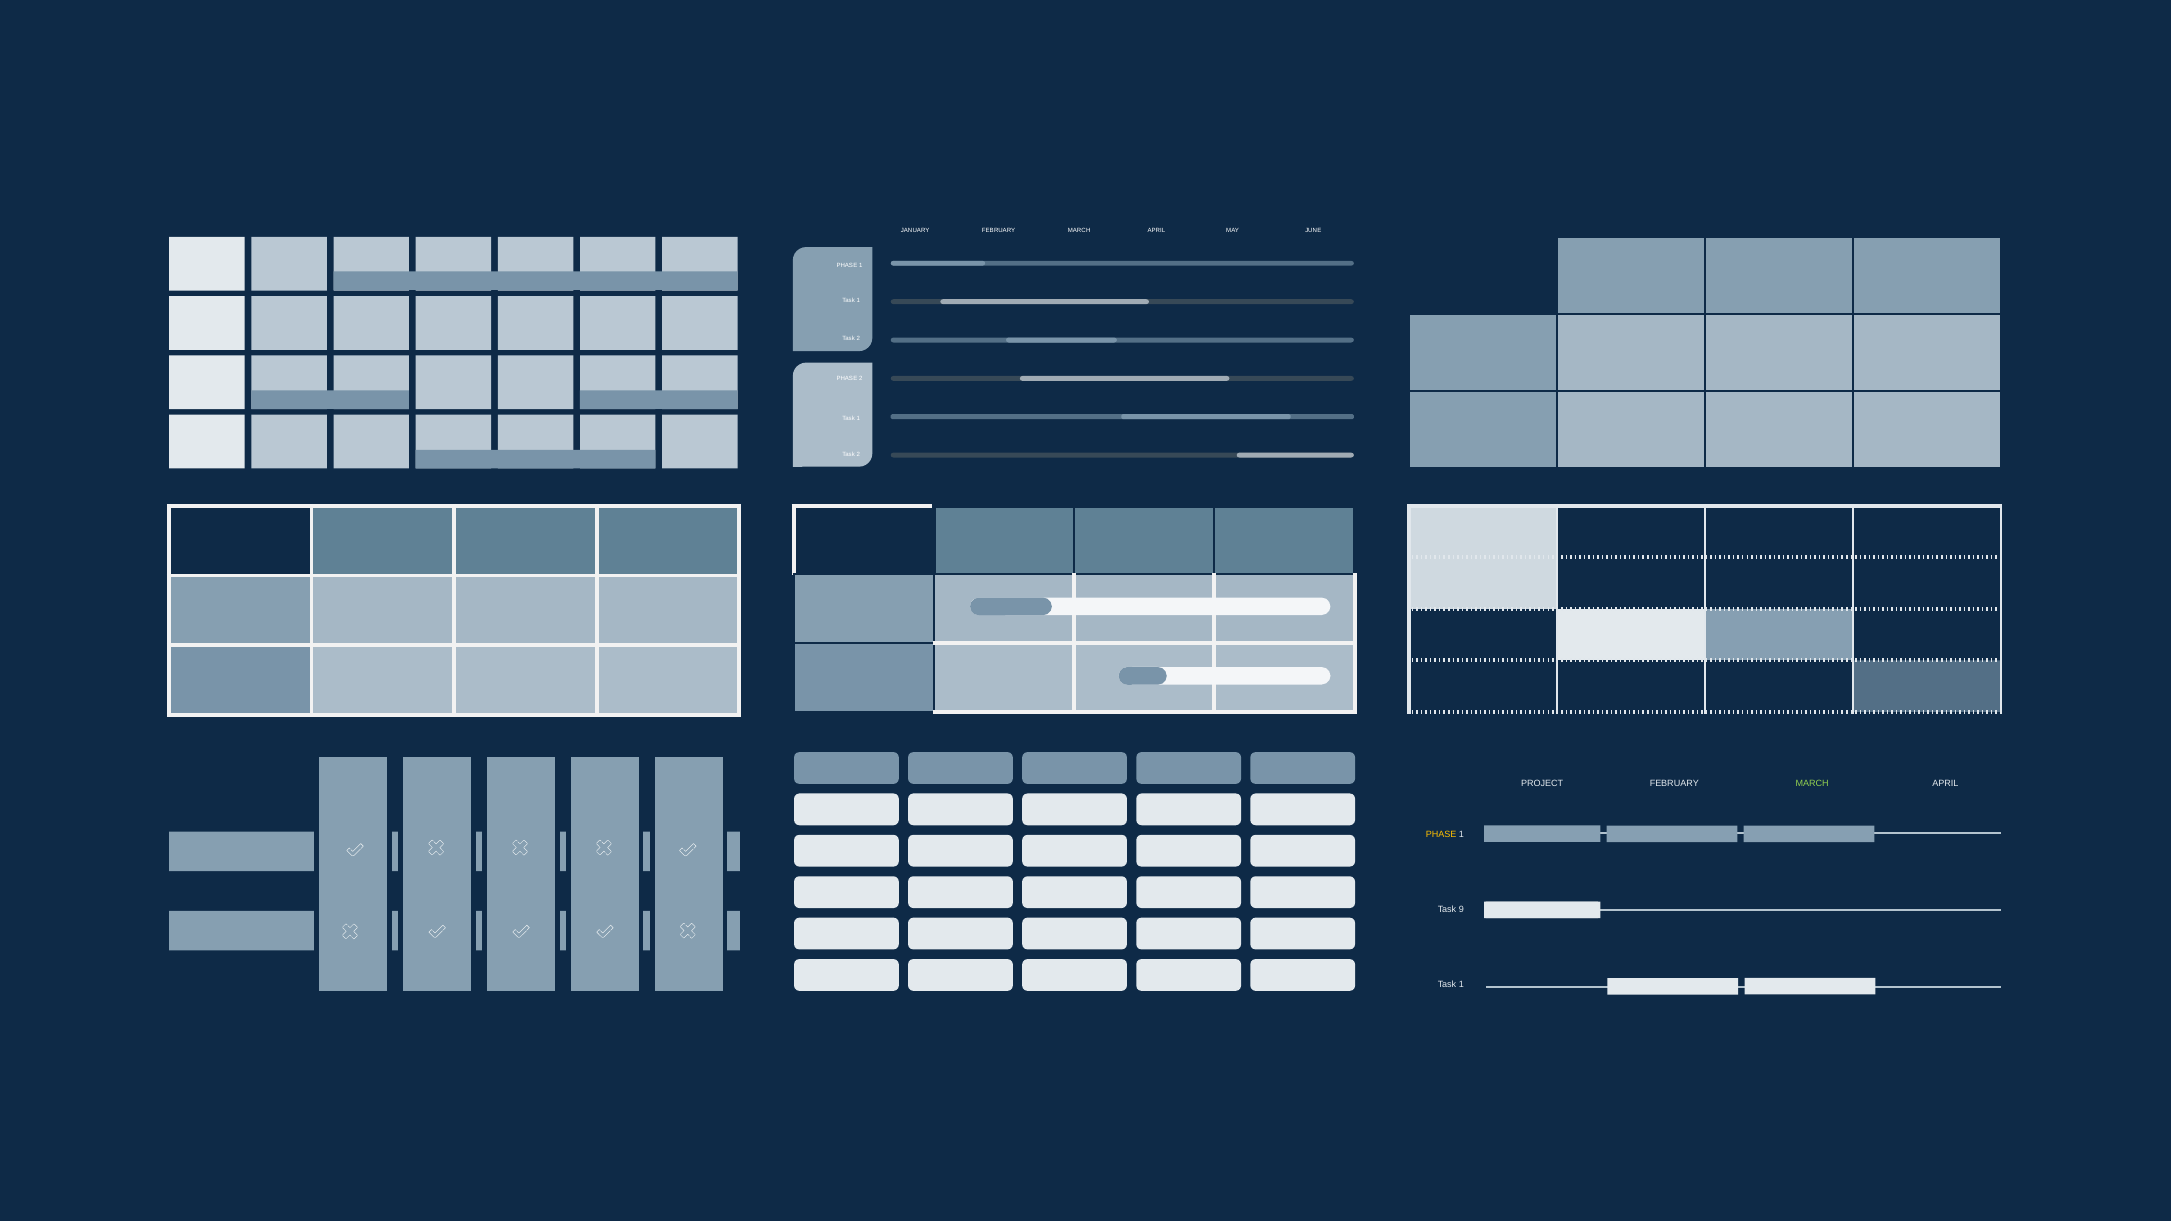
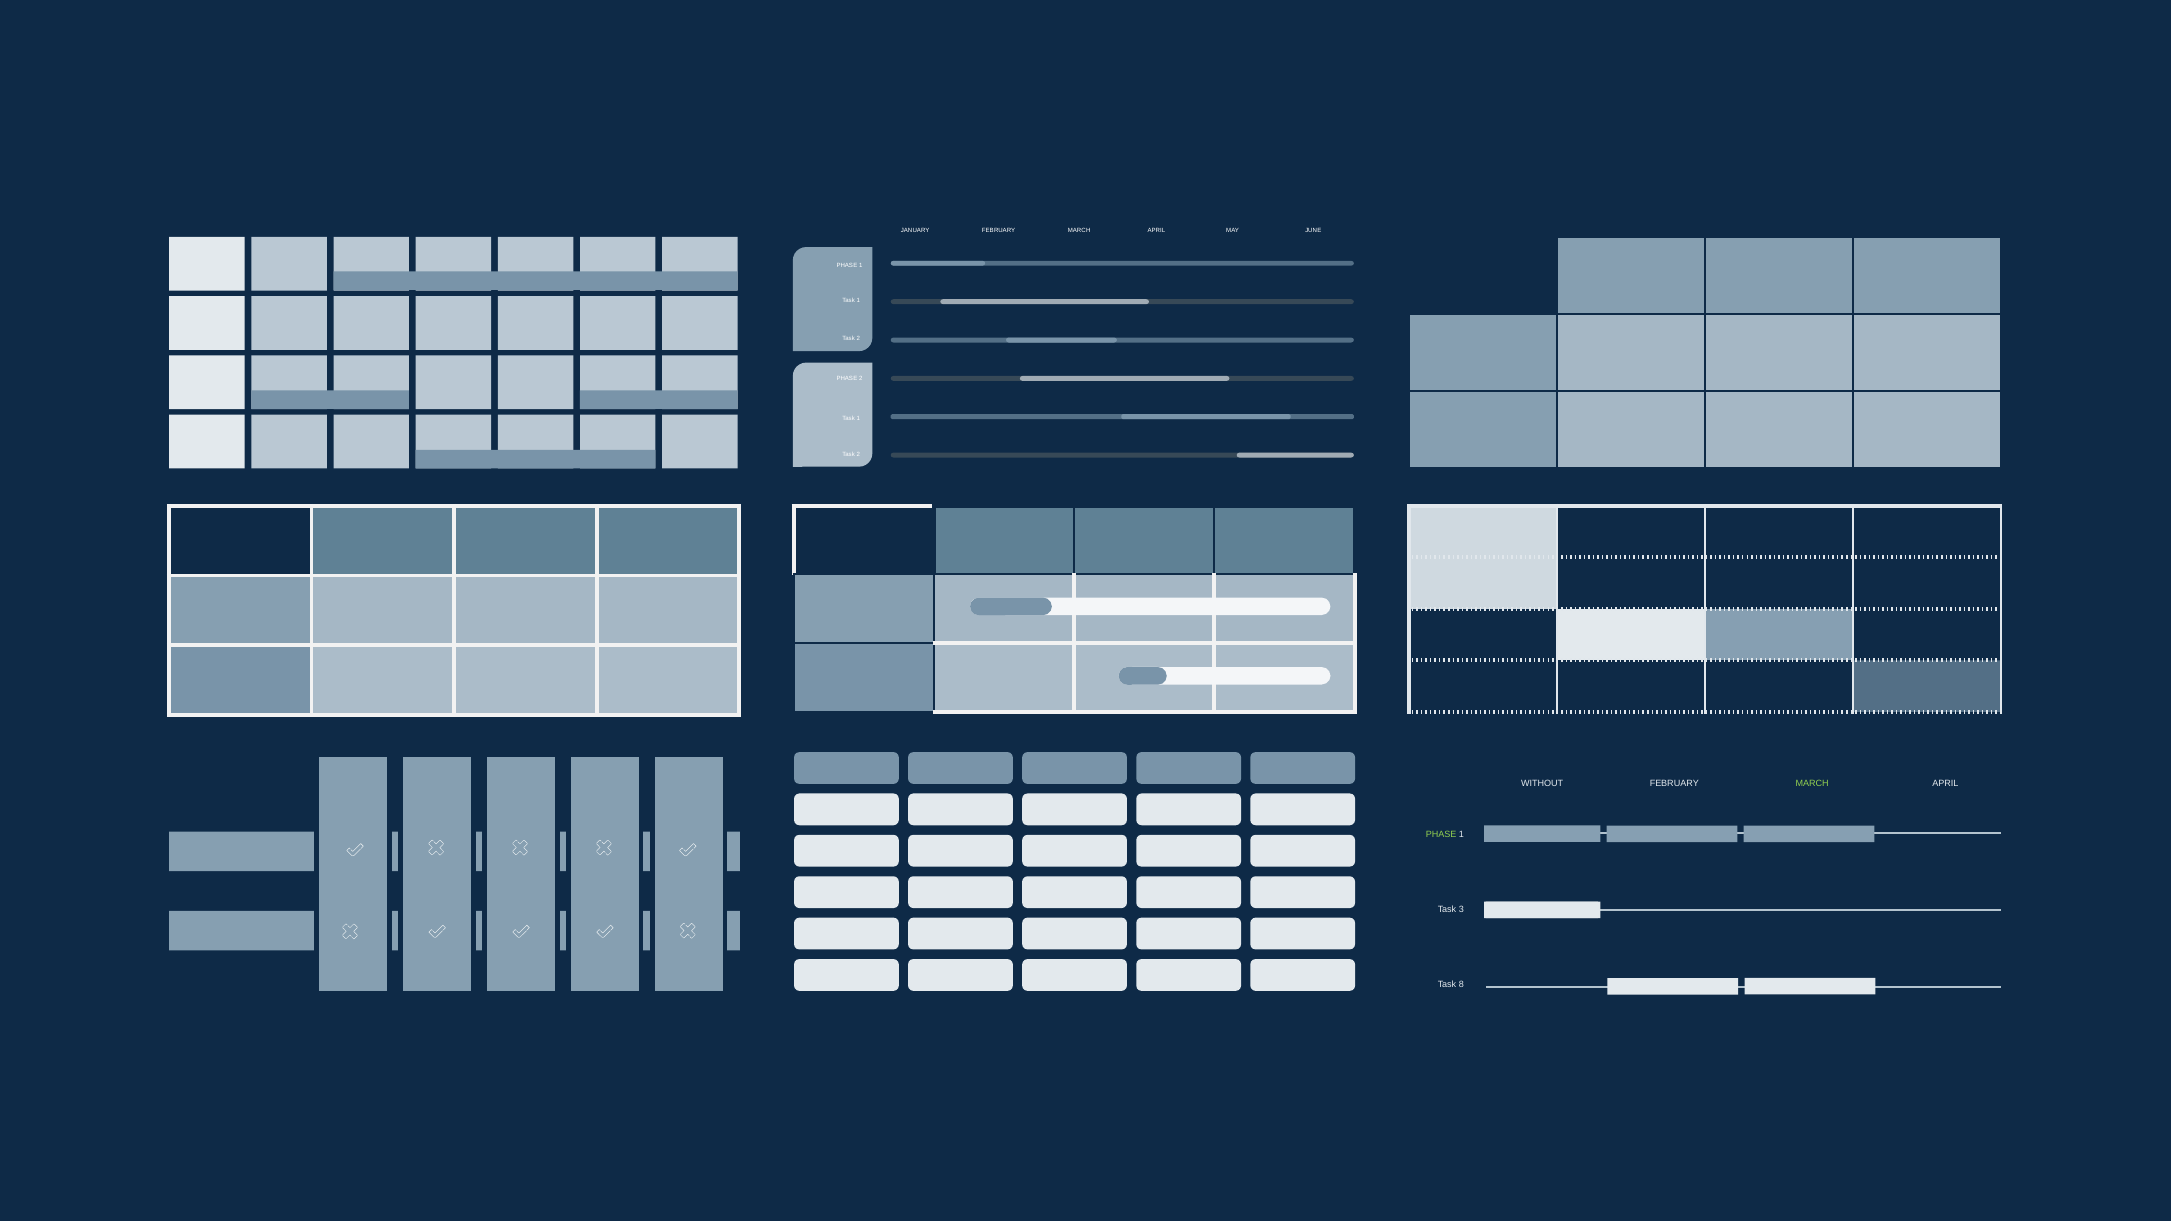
PROJECT: PROJECT -> WITHOUT
PHASE at (1441, 834) colour: yellow -> light green
9: 9 -> 3
1 at (1461, 984): 1 -> 8
